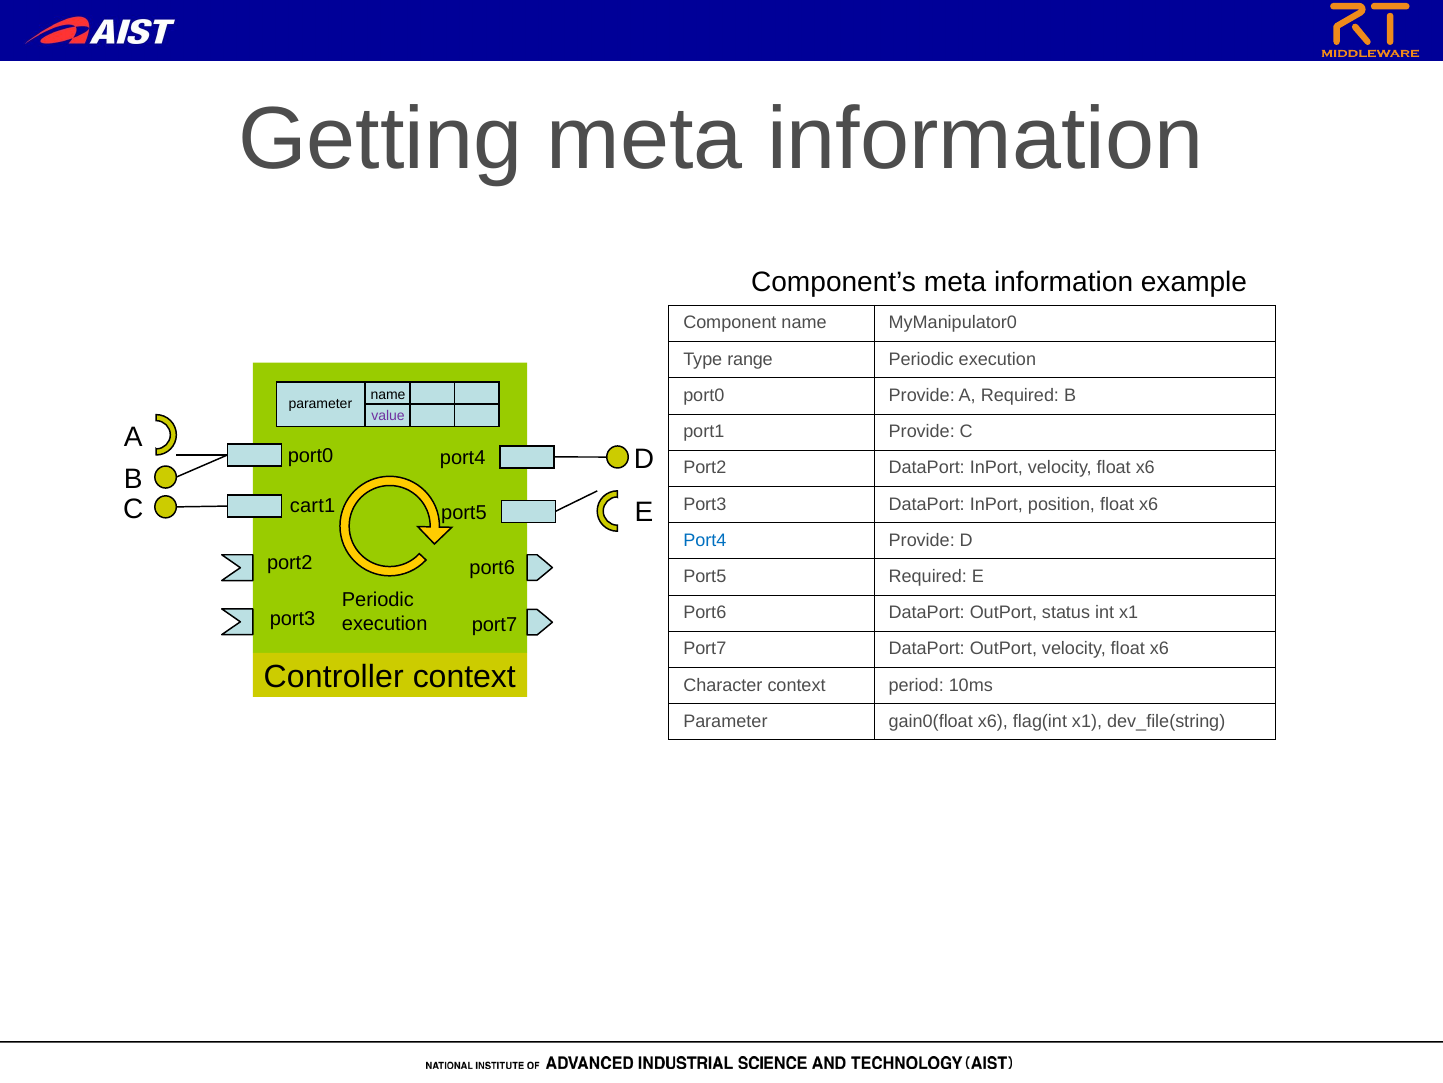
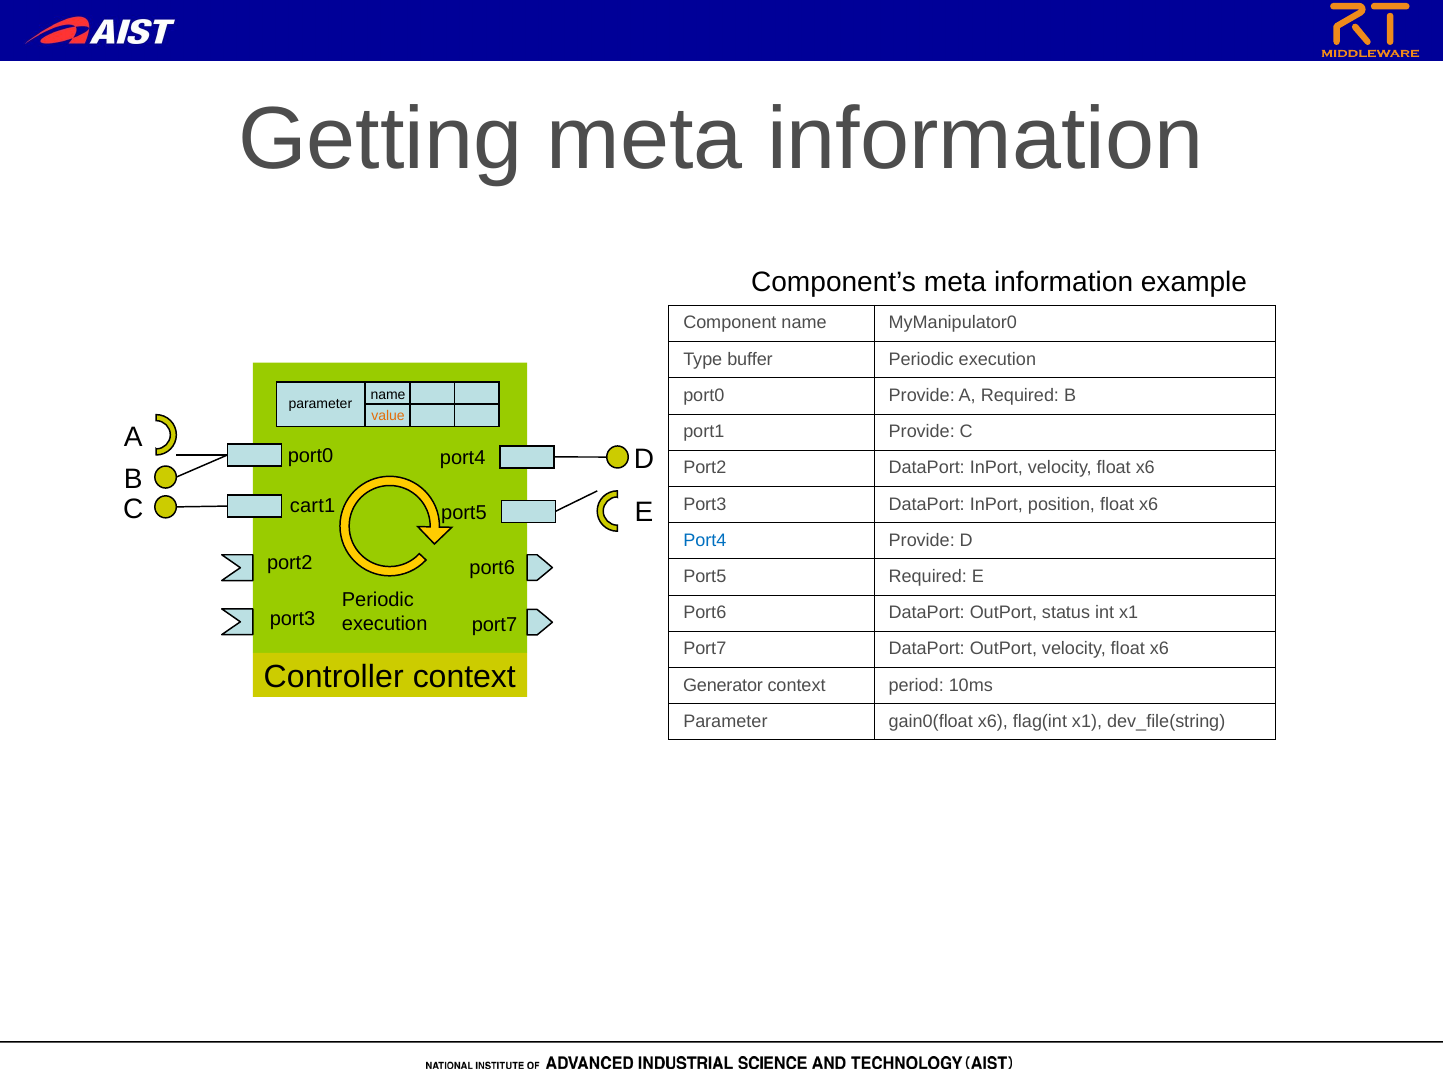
range: range -> buffer
value colour: purple -> orange
Character: Character -> Generator
